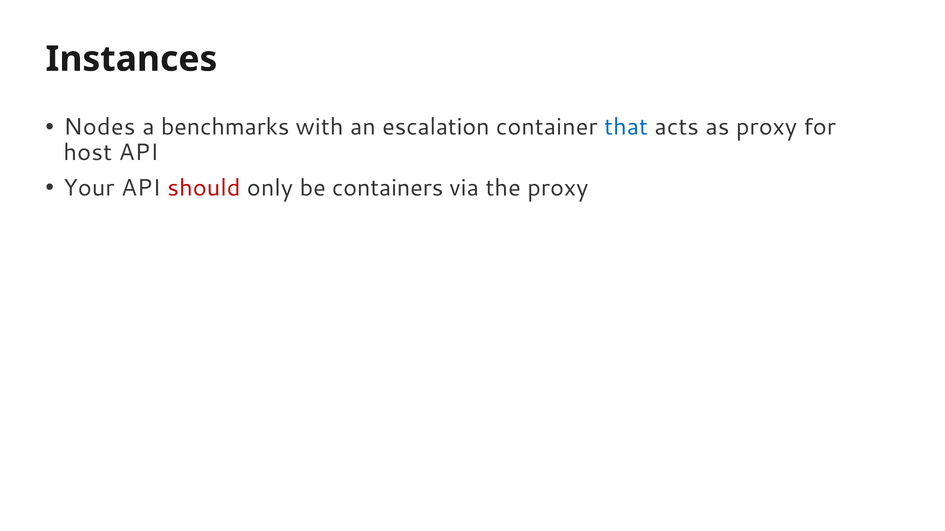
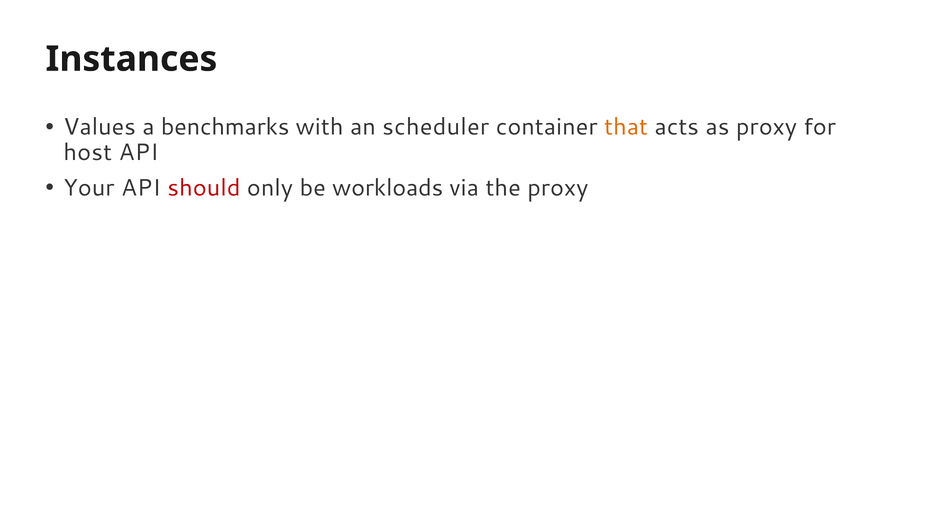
Nodes: Nodes -> Values
escalation: escalation -> scheduler
that colour: blue -> orange
containers: containers -> workloads
